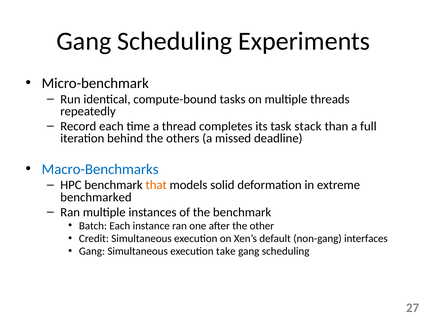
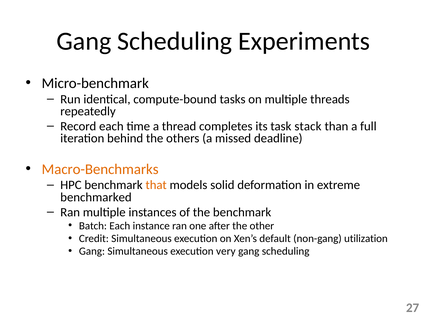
Macro-Benchmarks colour: blue -> orange
interfaces: interfaces -> utilization
take: take -> very
